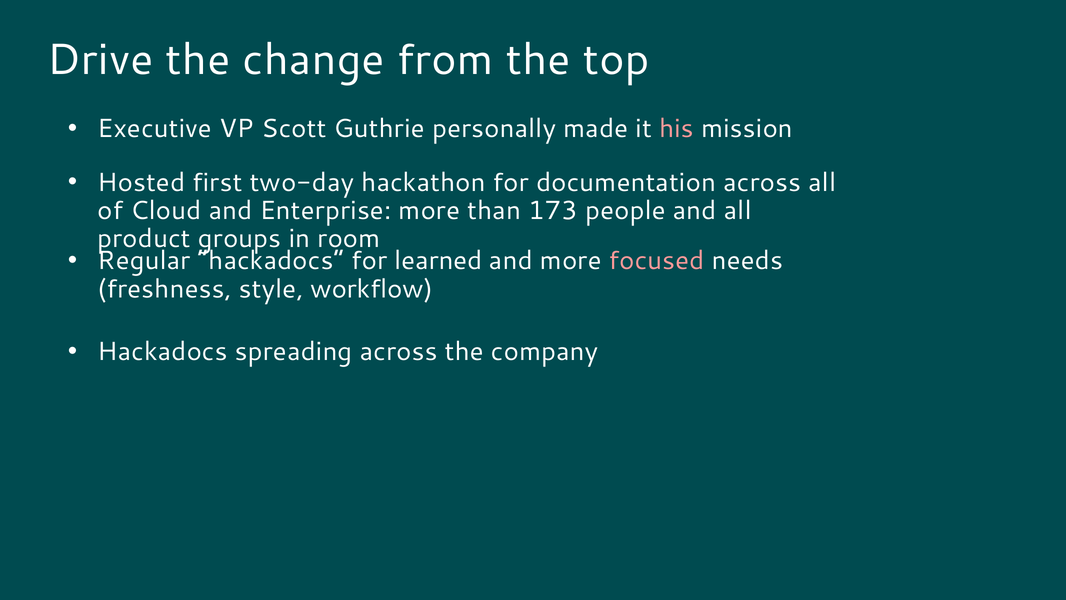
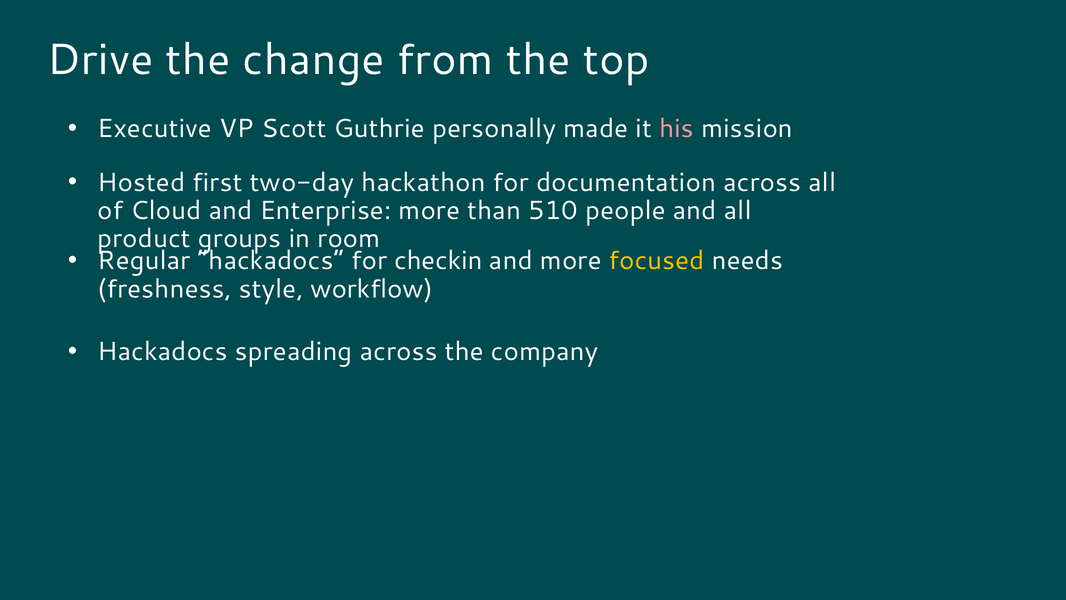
173: 173 -> 510
learned: learned -> checkin
focused colour: pink -> yellow
